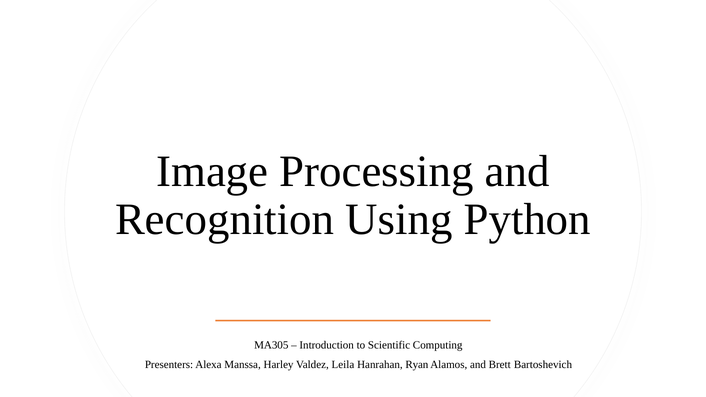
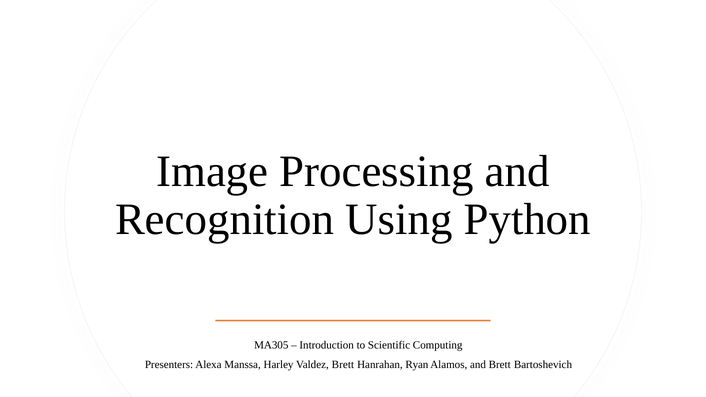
Valdez Leila: Leila -> Brett
